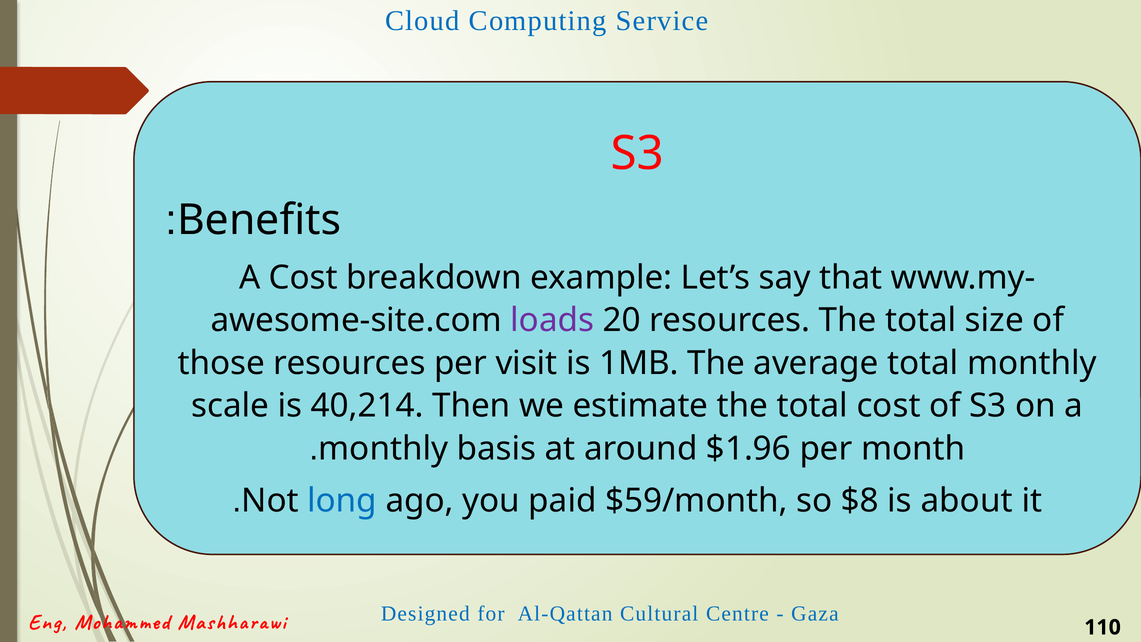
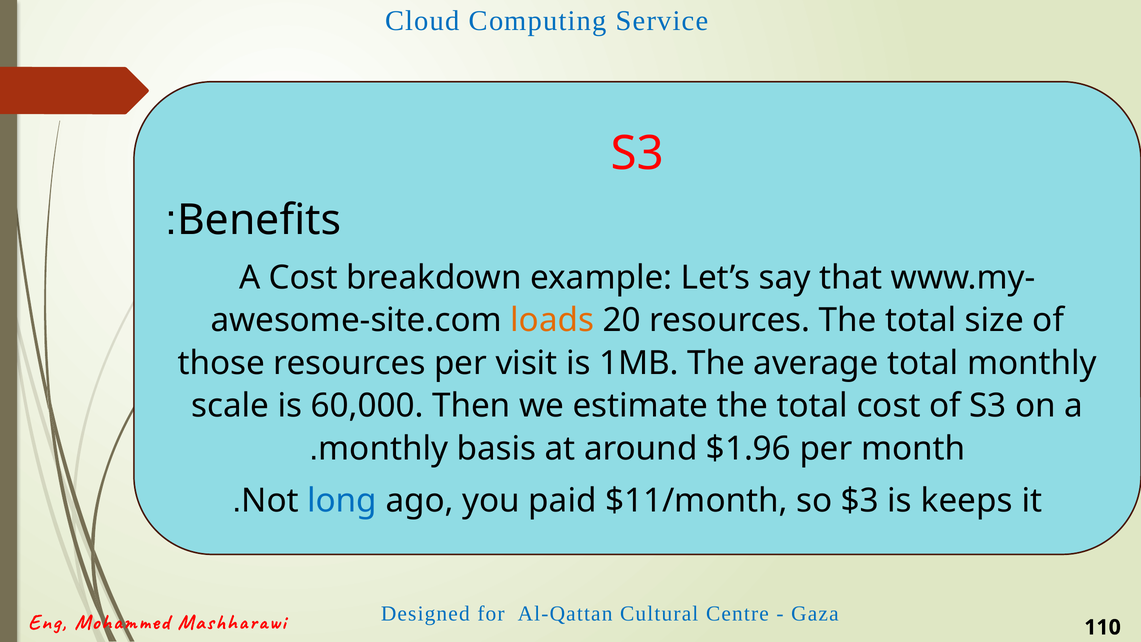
loads colour: purple -> orange
40,214: 40,214 -> 60,000
$59/month: $59/month -> $11/month
$8: $8 -> $3
about: about -> keeps
